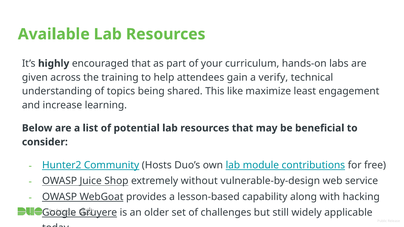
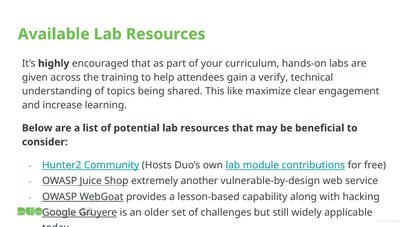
least: least -> clear
without: without -> another
